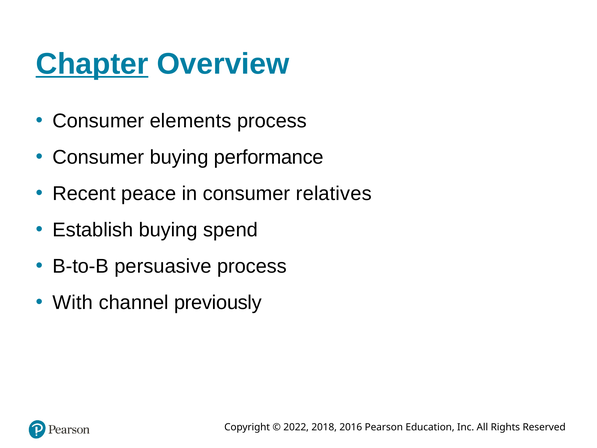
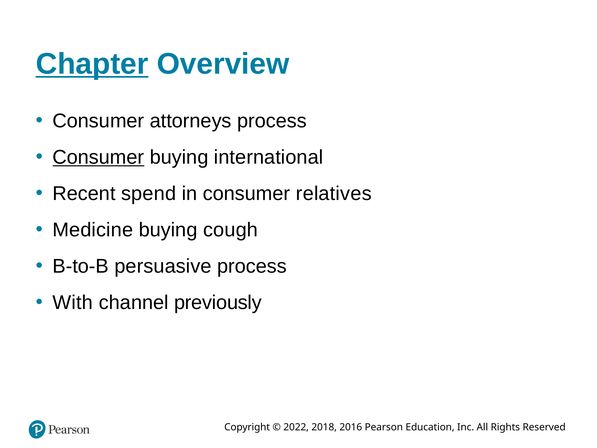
elements: elements -> attorneys
Consumer at (98, 157) underline: none -> present
performance: performance -> international
peace: peace -> spend
Establish: Establish -> Medicine
spend: spend -> cough
